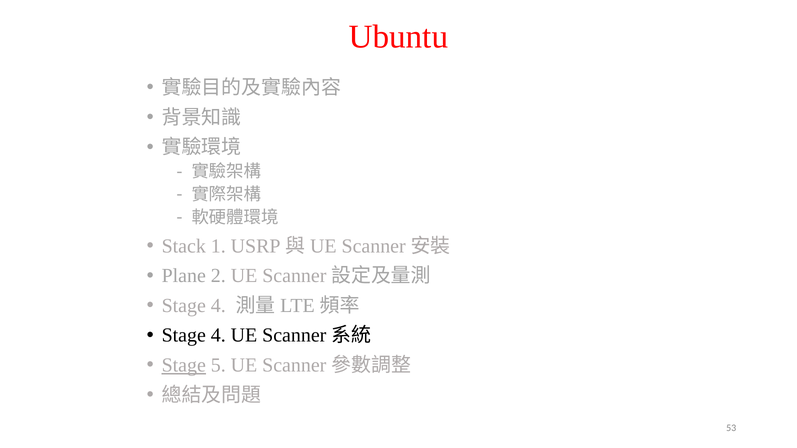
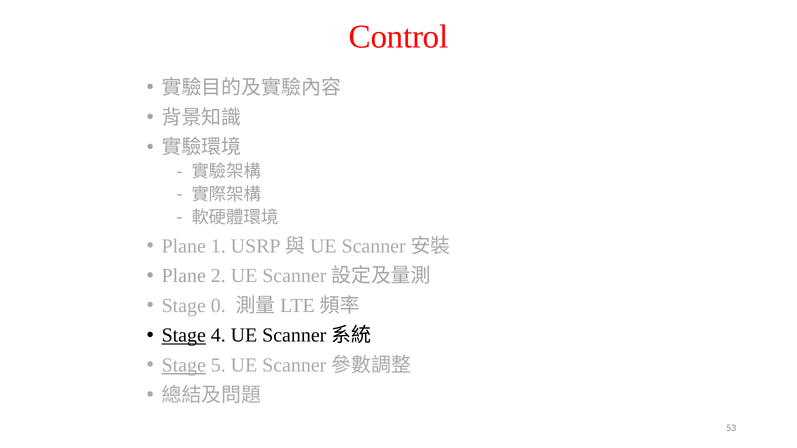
Ubuntu: Ubuntu -> Control
Stack at (184, 246): Stack -> Plane
4 at (218, 306): 4 -> 0
Stage at (184, 336) underline: none -> present
